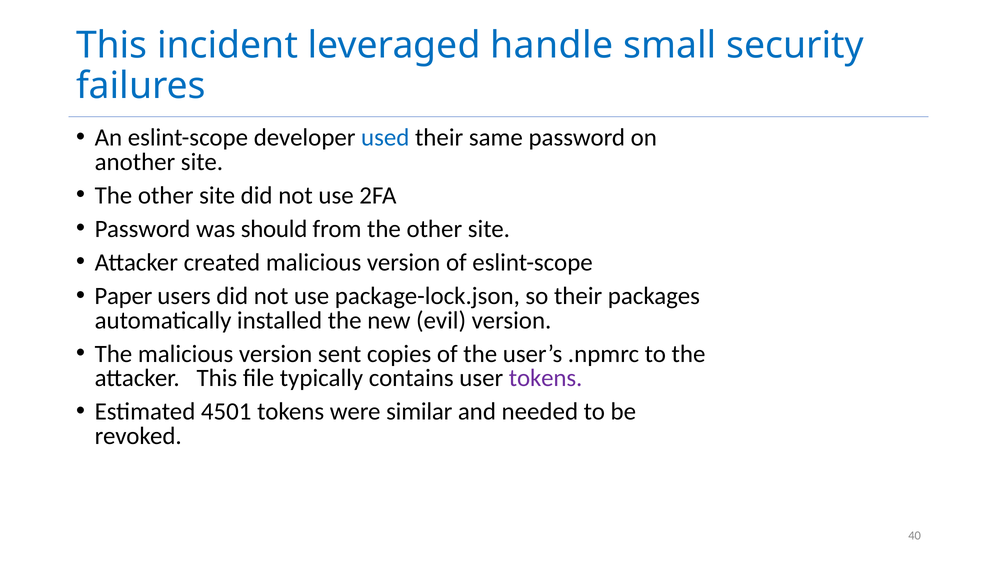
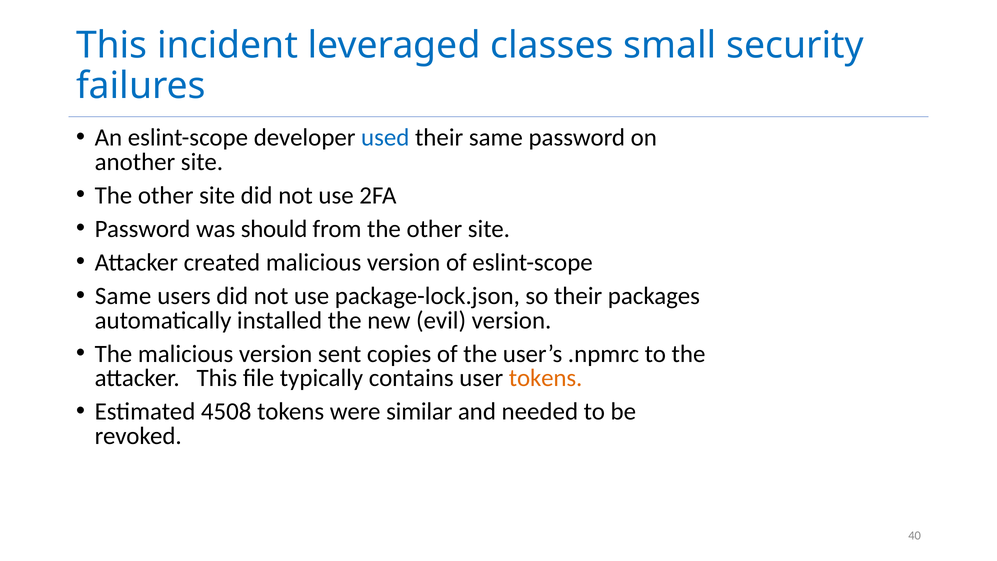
handle: handle -> classes
Paper at (123, 296): Paper -> Same
tokens at (546, 378) colour: purple -> orange
4501: 4501 -> 4508
